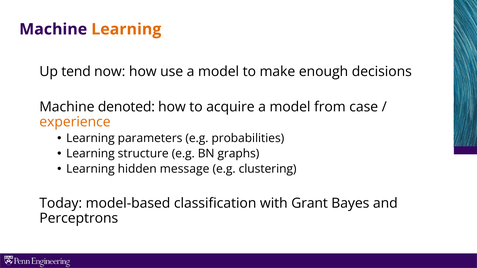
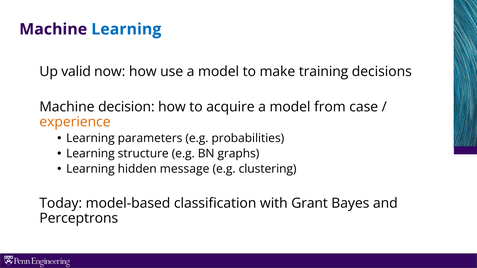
Learning at (126, 29) colour: orange -> blue
tend: tend -> valid
enough: enough -> training
denoted: denoted -> decision
